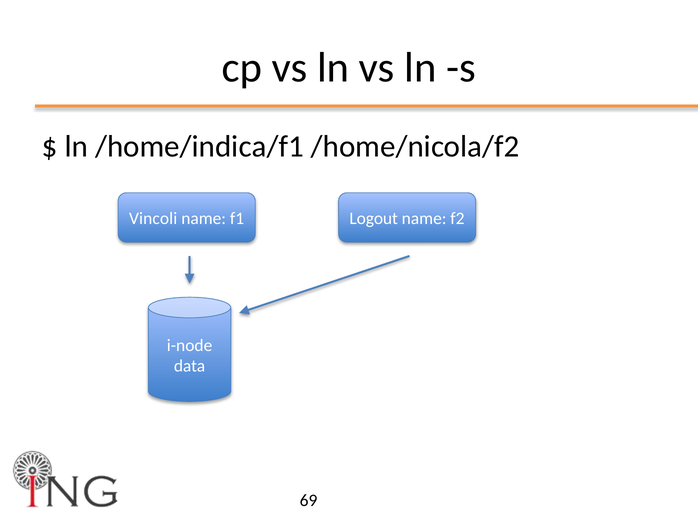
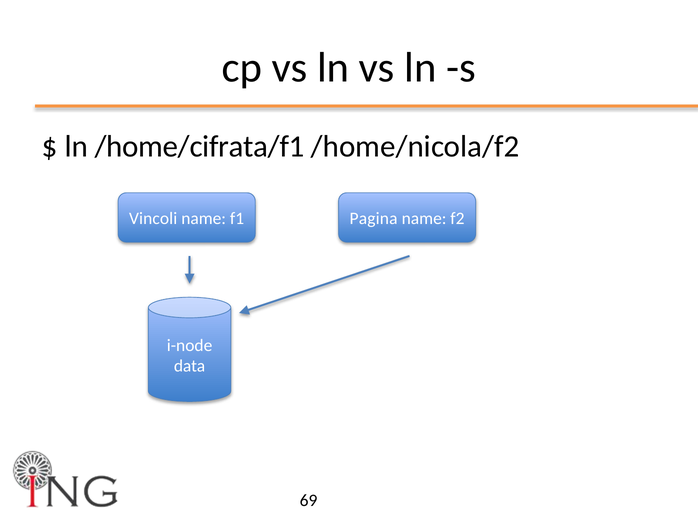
/home/indica/f1: /home/indica/f1 -> /home/cifrata/f1
Logout: Logout -> Pagina
